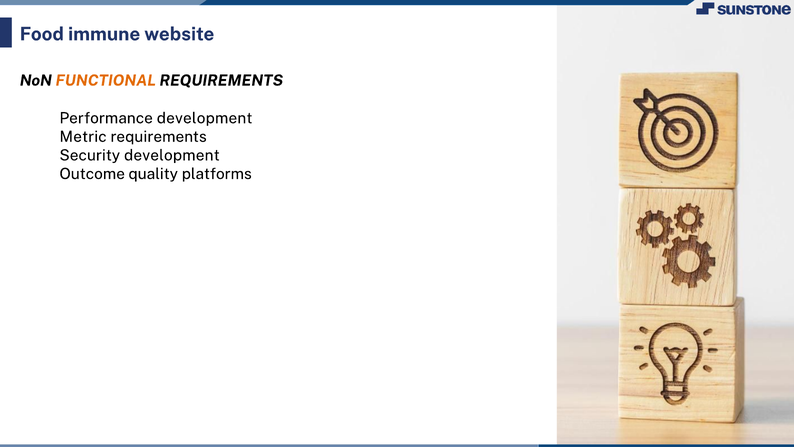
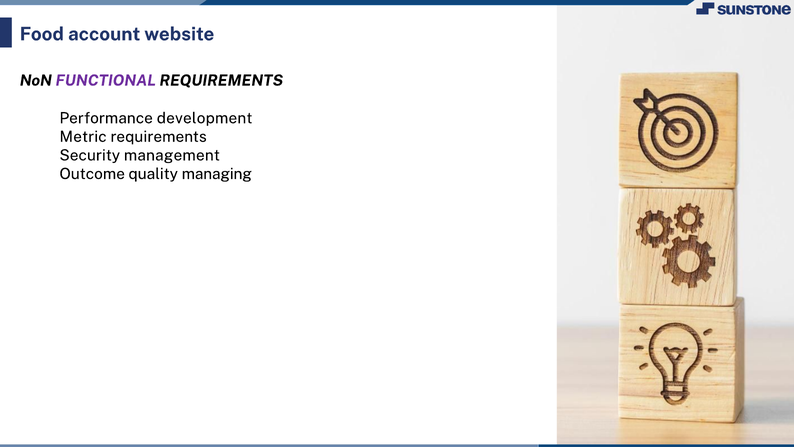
immune: immune -> account
FUNCTIONAL colour: orange -> purple
Security development: development -> management
platforms: platforms -> managing
